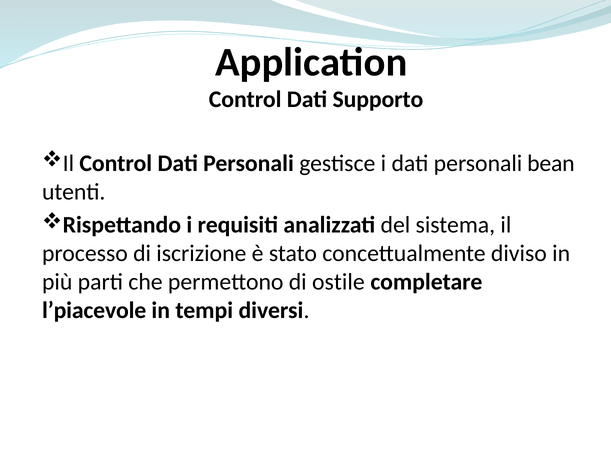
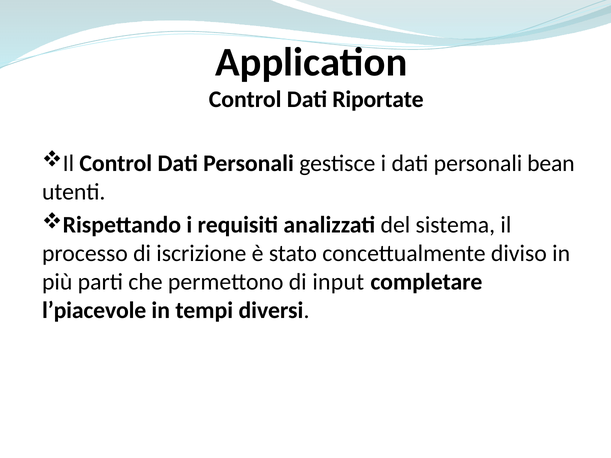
Supporto: Supporto -> Riportate
ostile: ostile -> input
